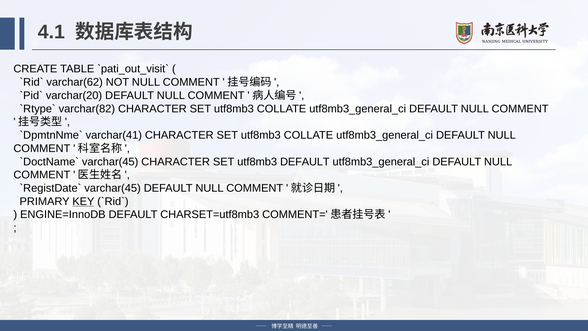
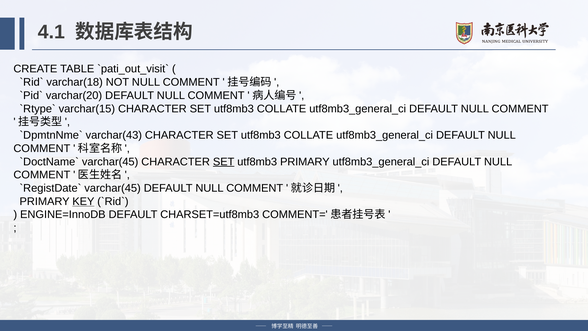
varchar(62: varchar(62 -> varchar(18
varchar(82: varchar(82 -> varchar(15
varchar(41: varchar(41 -> varchar(43
SET at (224, 162) underline: none -> present
utf8mb3 DEFAULT: DEFAULT -> PRIMARY
